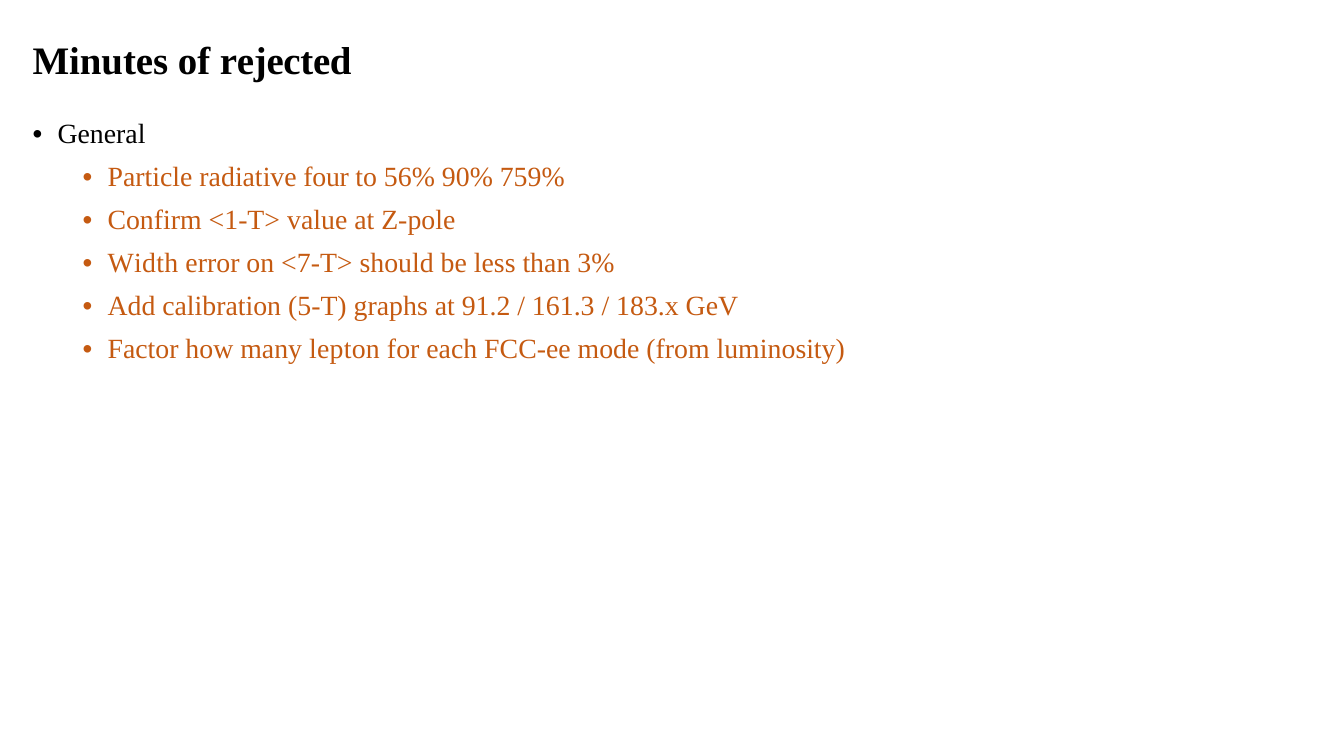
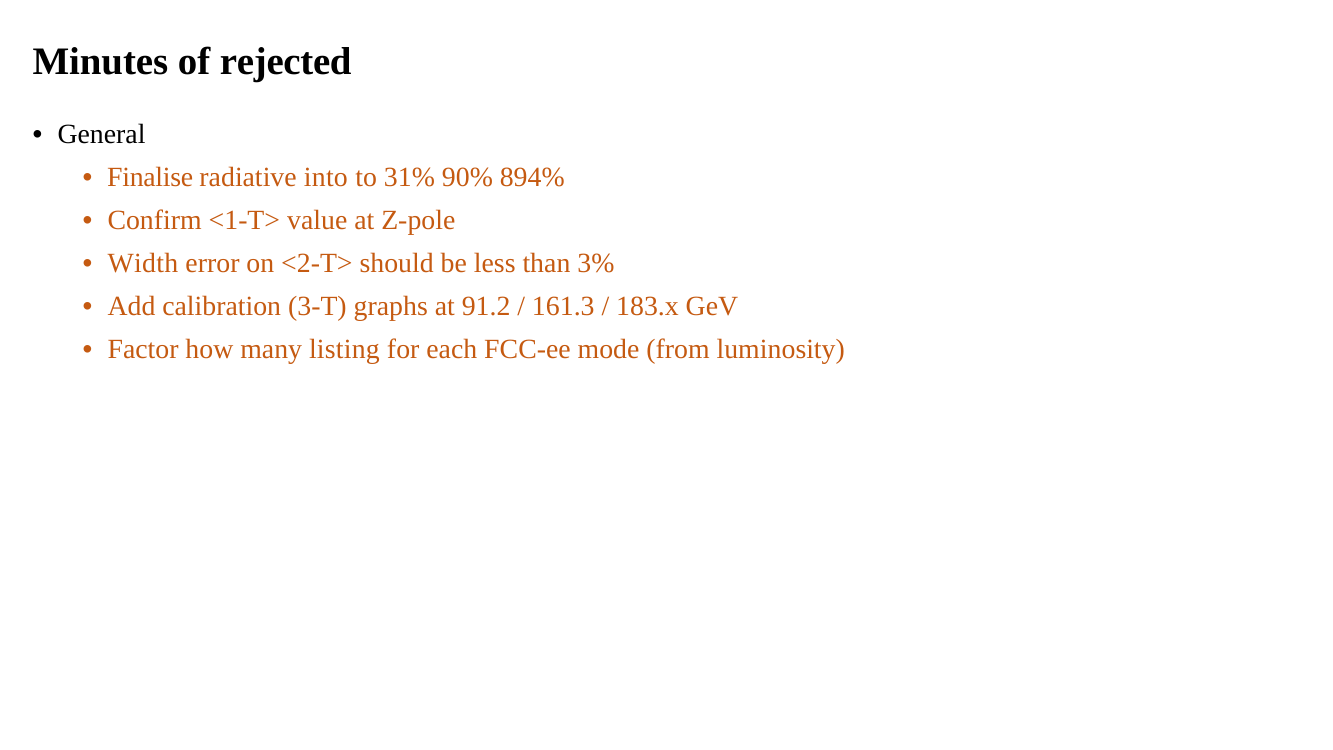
Particle: Particle -> Finalise
four: four -> into
56%: 56% -> 31%
759%: 759% -> 894%
<7-T>: <7-T> -> <2-T>
5-T: 5-T -> 3-T
lepton: lepton -> listing
